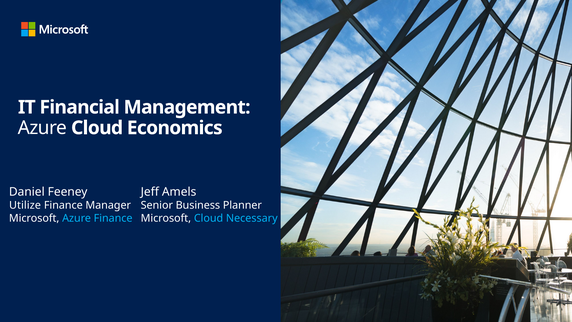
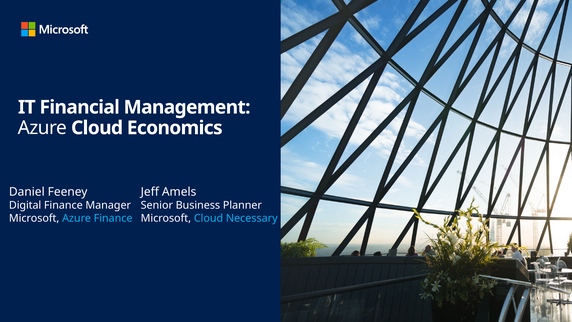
Utilize: Utilize -> Digital
